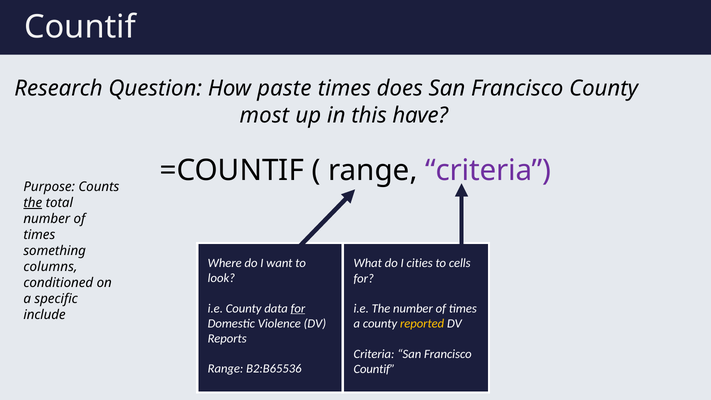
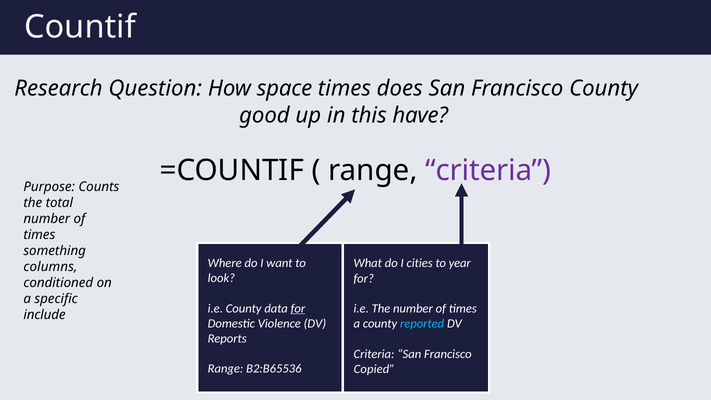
paste: paste -> space
most: most -> good
the at (33, 203) underline: present -> none
cells: cells -> year
reported colour: yellow -> light blue
Countif at (374, 369): Countif -> Copied
